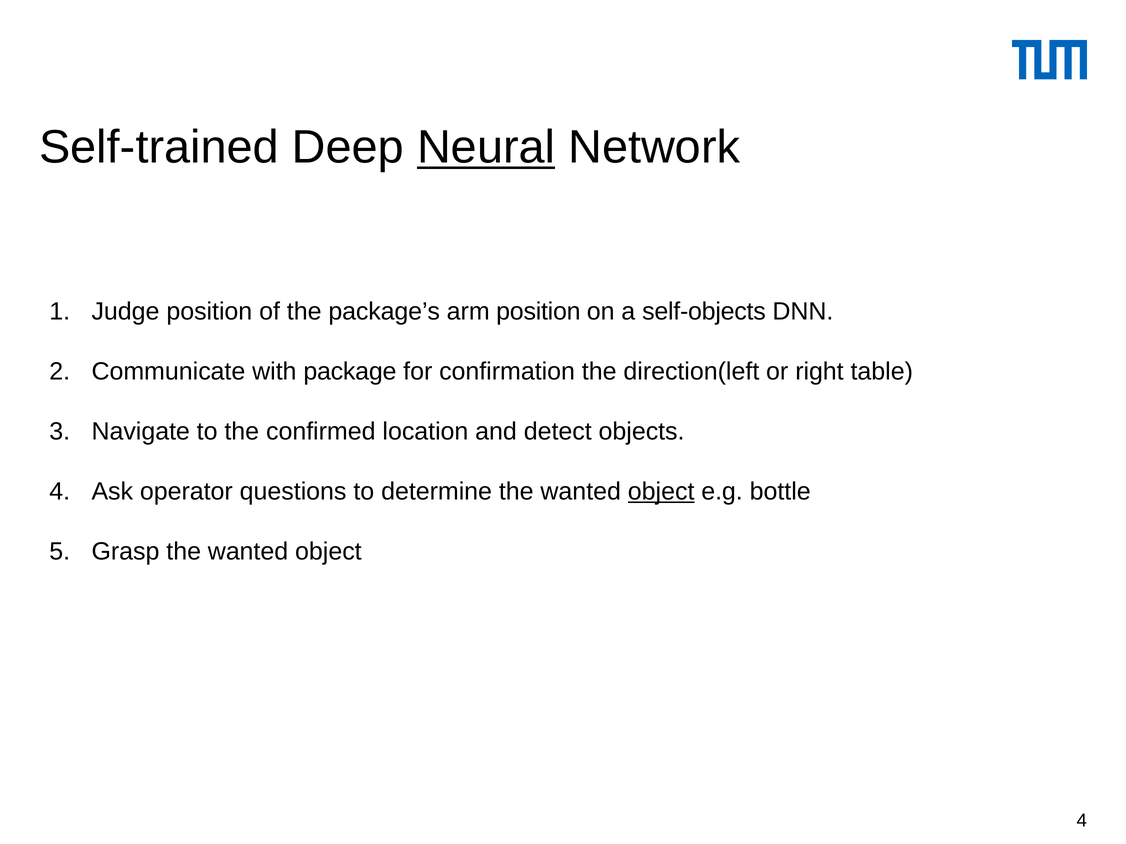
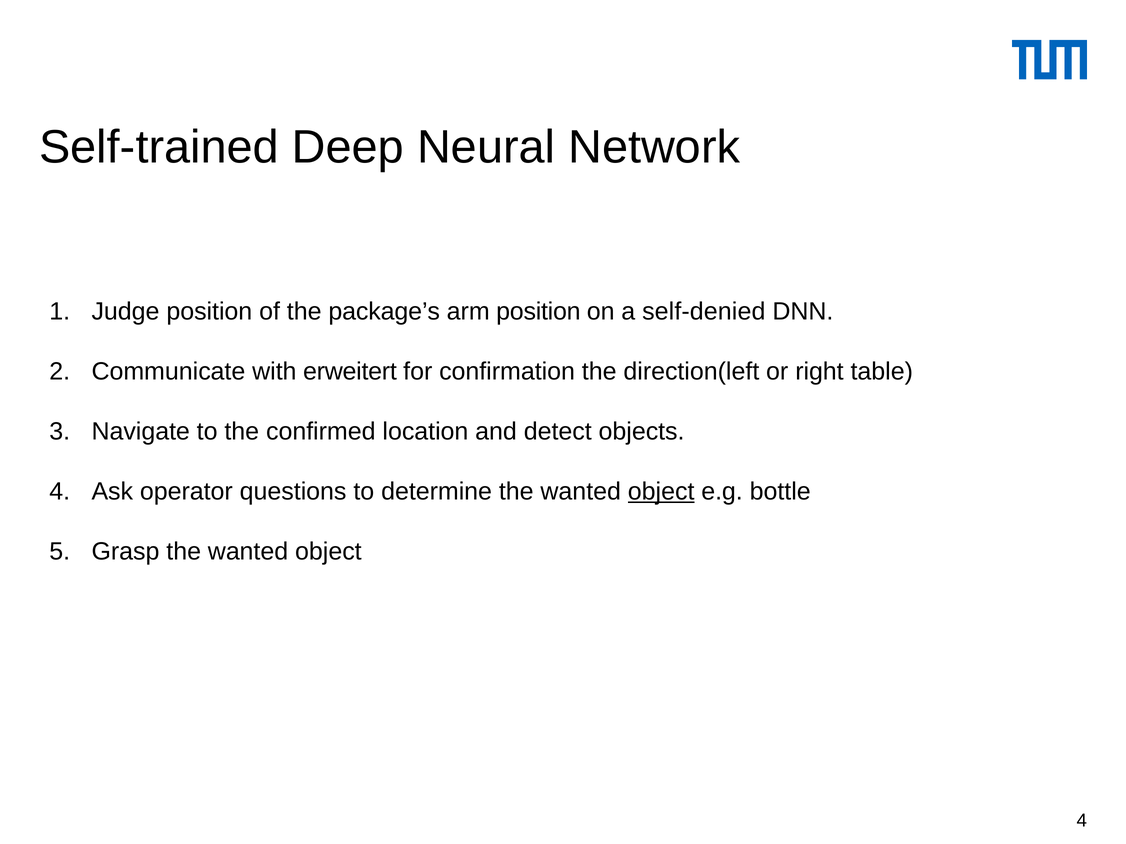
Neural underline: present -> none
self-objects: self-objects -> self-denied
package: package -> erweitert
